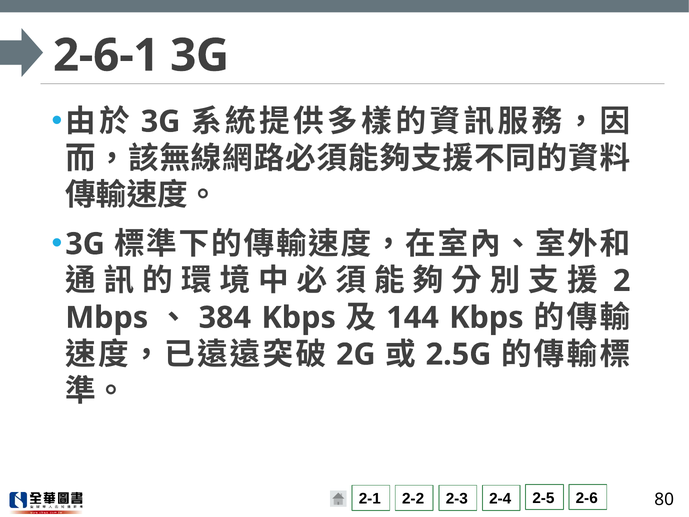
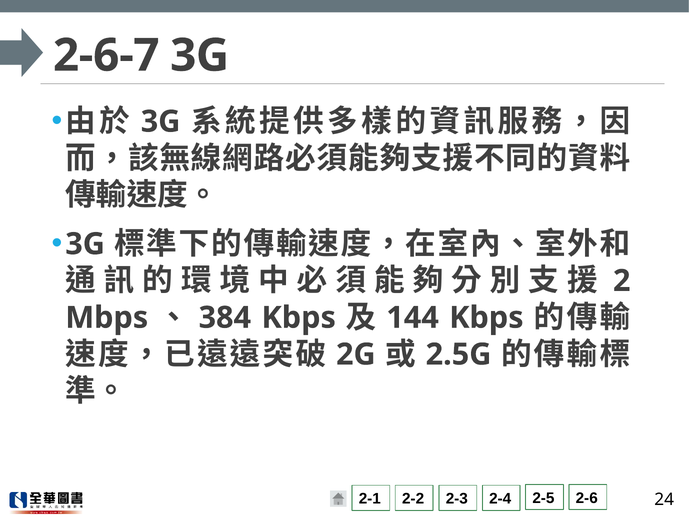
2-6-1: 2-6-1 -> 2-6-7
80: 80 -> 24
